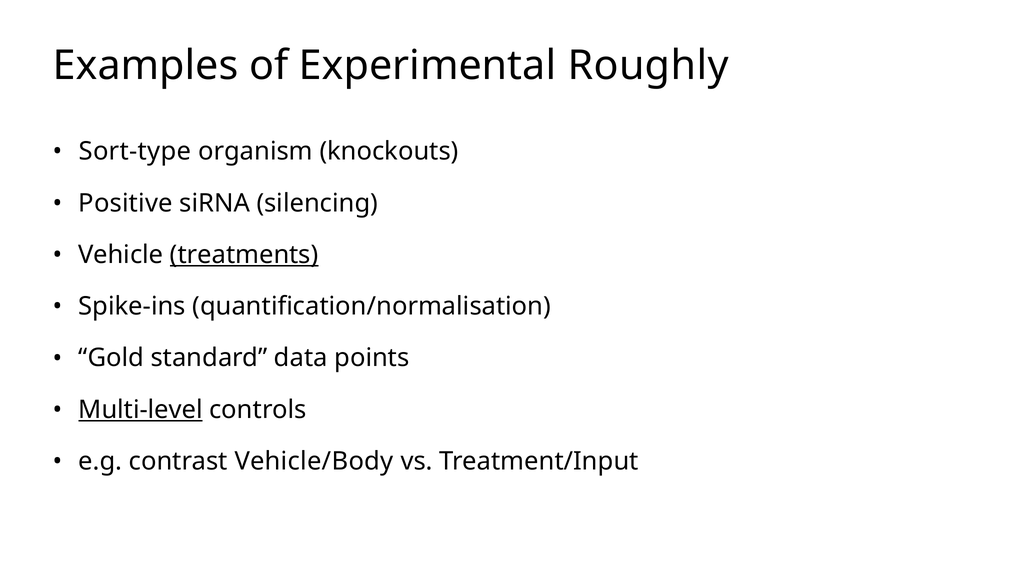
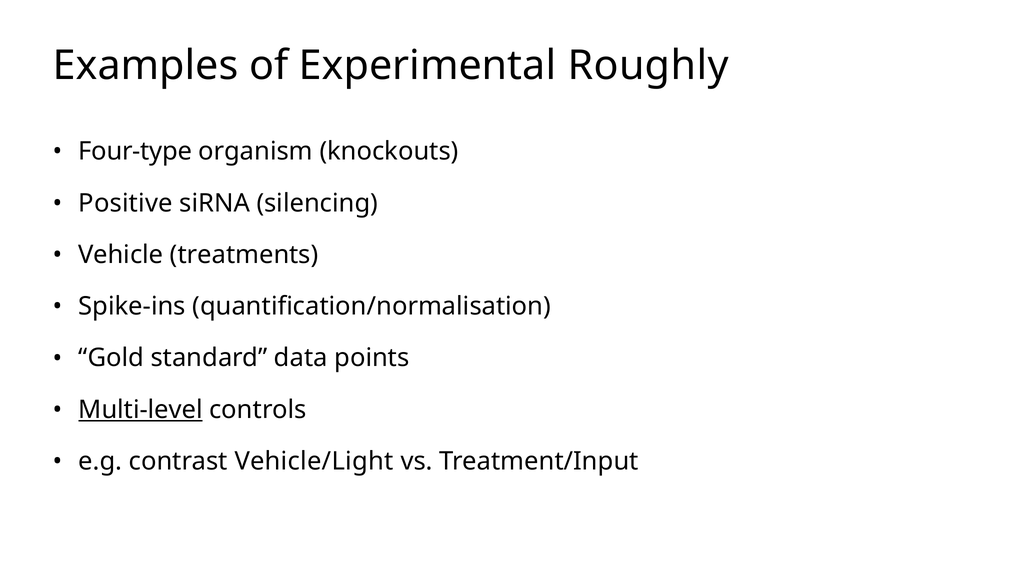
Sort-type: Sort-type -> Four-type
treatments underline: present -> none
Vehicle/Body: Vehicle/Body -> Vehicle/Light
